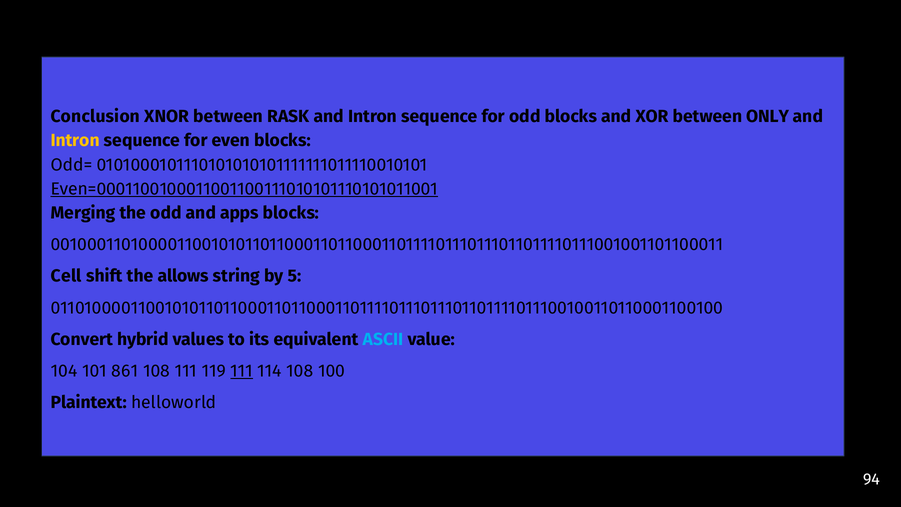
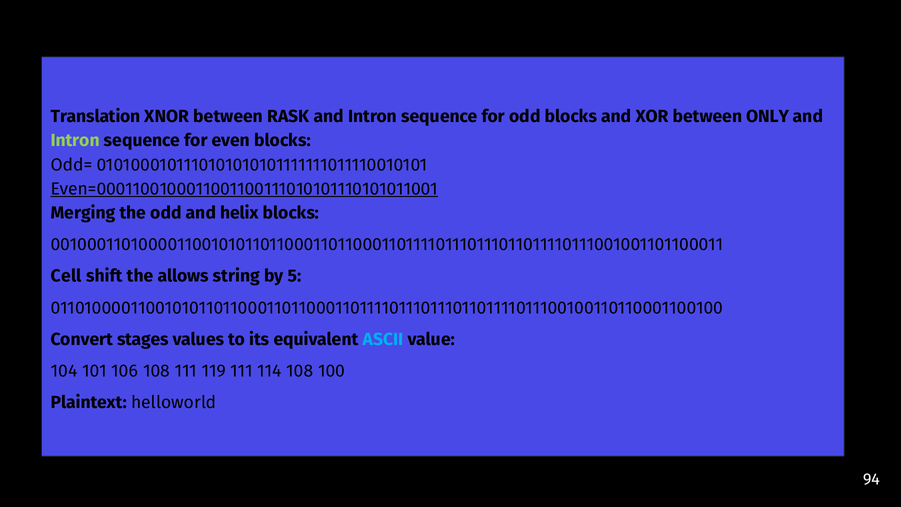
Conclusion: Conclusion -> Translation
Intron at (75, 141) colour: yellow -> light green
apps: apps -> helix
hybrid: hybrid -> stages
861: 861 -> 106
111 at (242, 371) underline: present -> none
